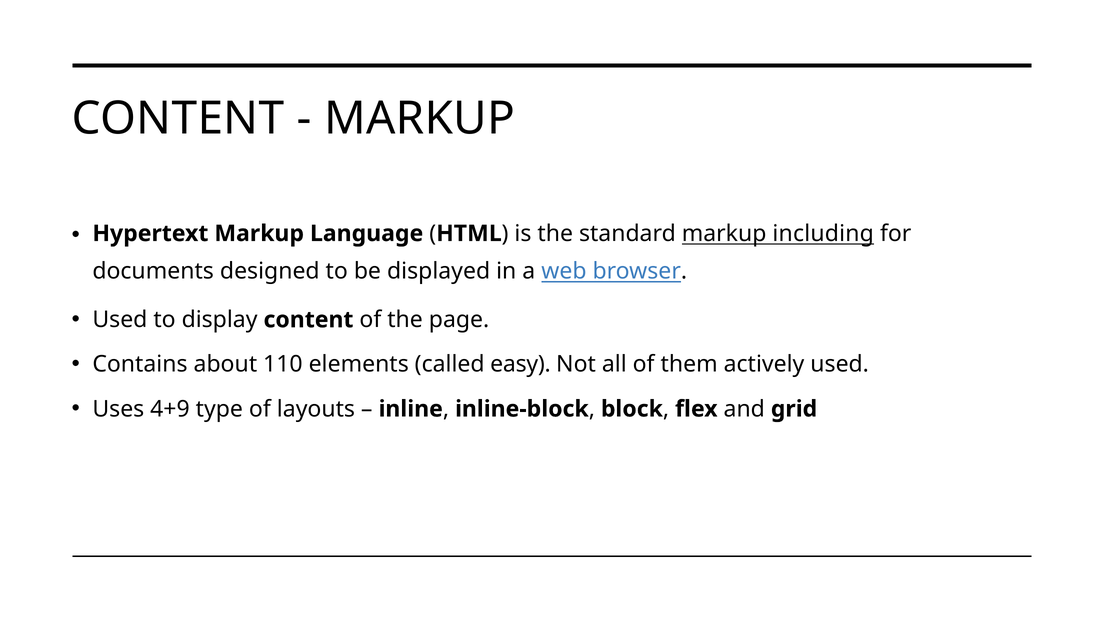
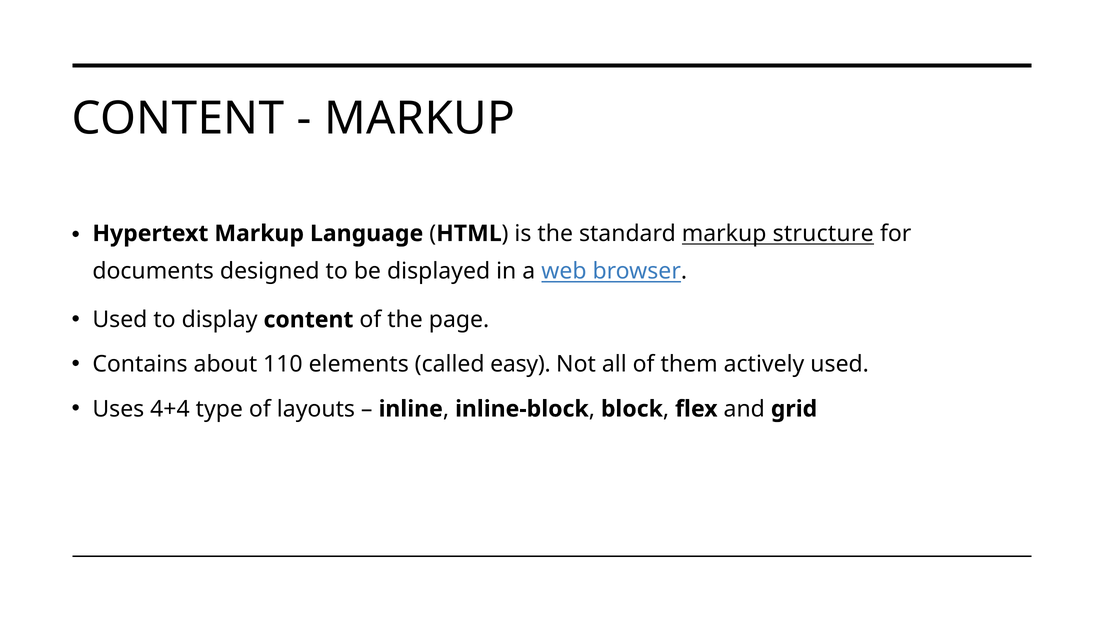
including: including -> structure
4+9: 4+9 -> 4+4
